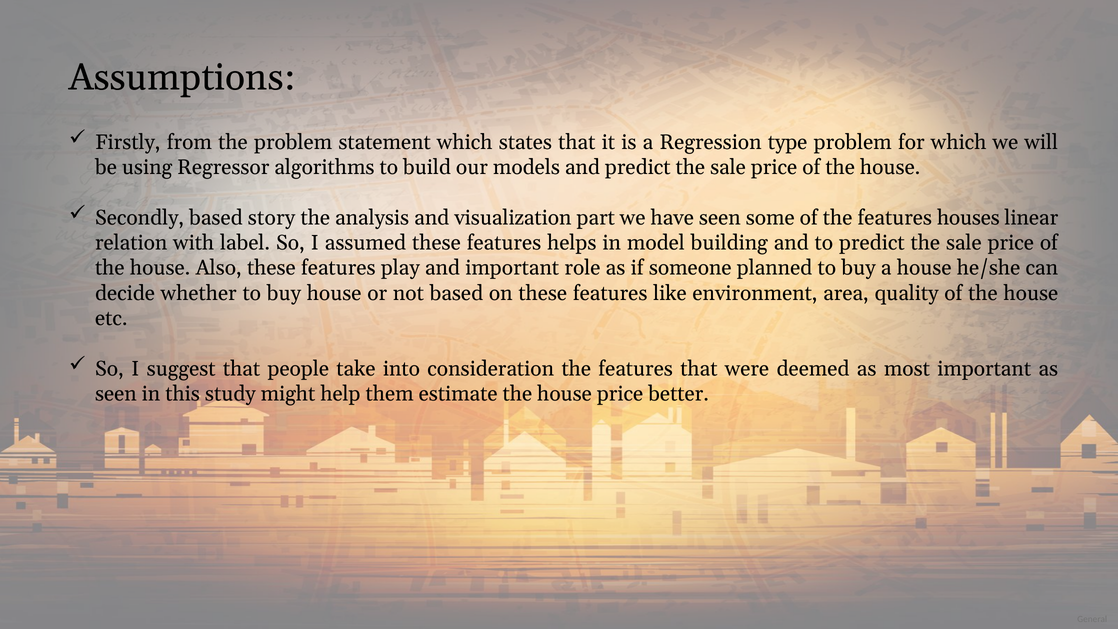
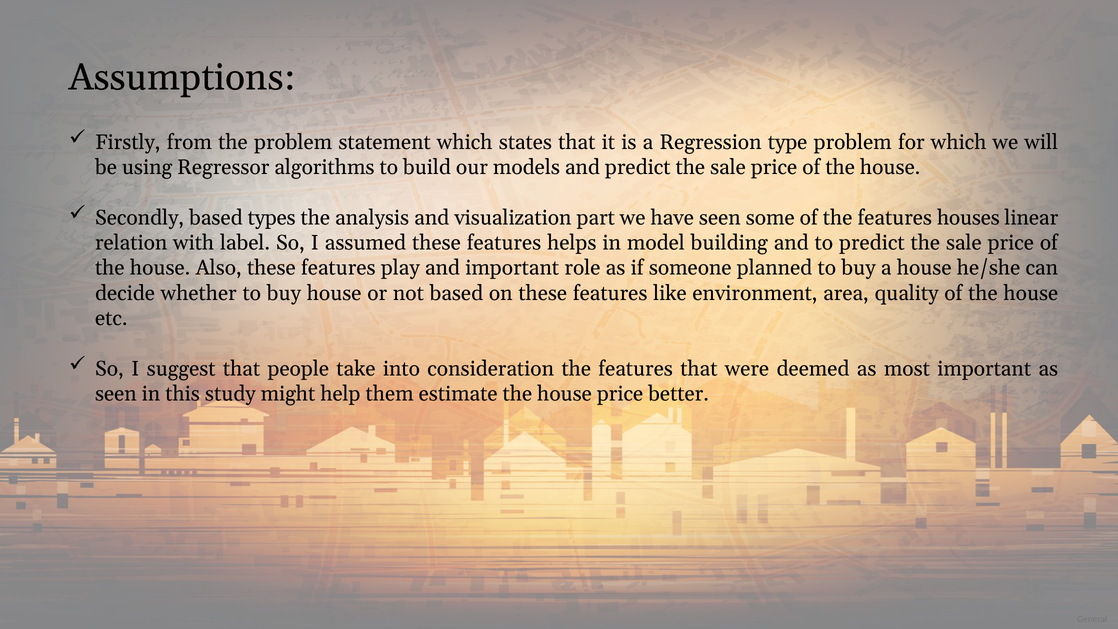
story: story -> types
